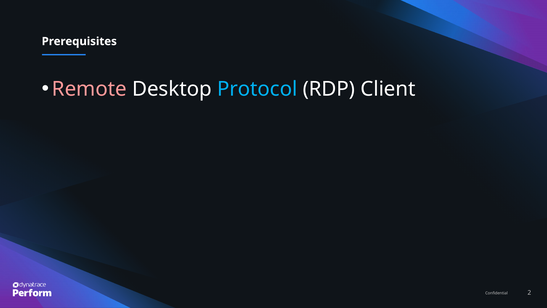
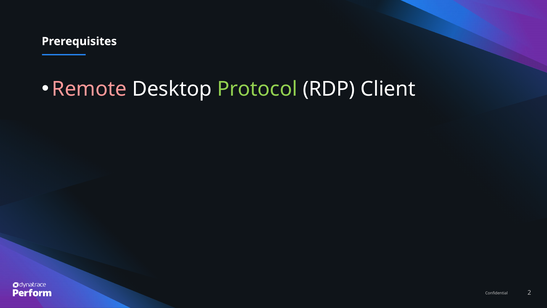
Protocol colour: light blue -> light green
